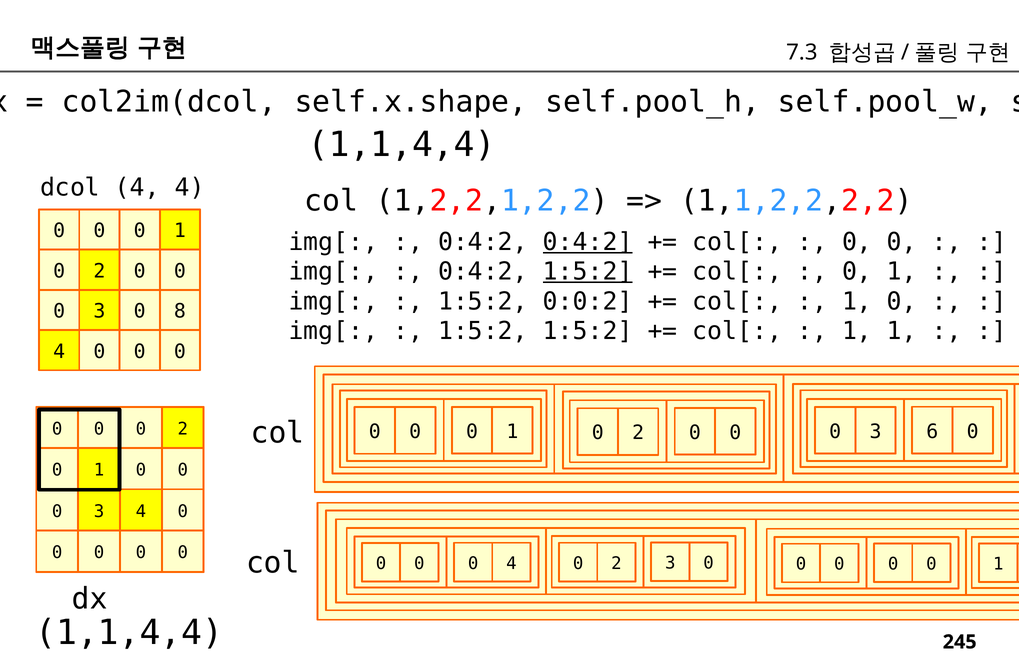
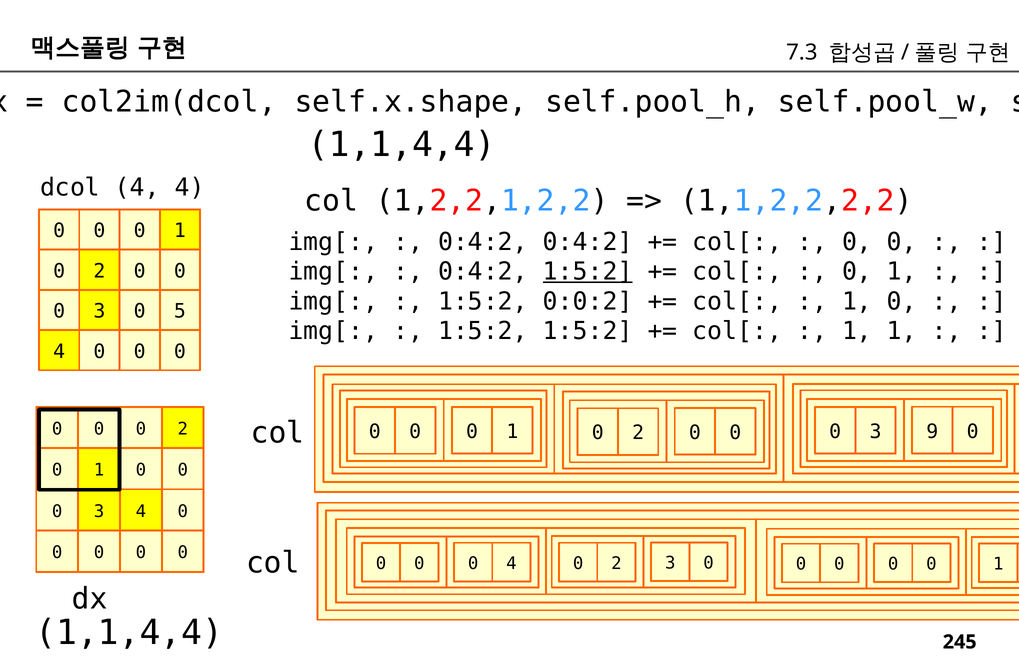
0:4:2 at (588, 242) underline: present -> none
8: 8 -> 5
6: 6 -> 9
